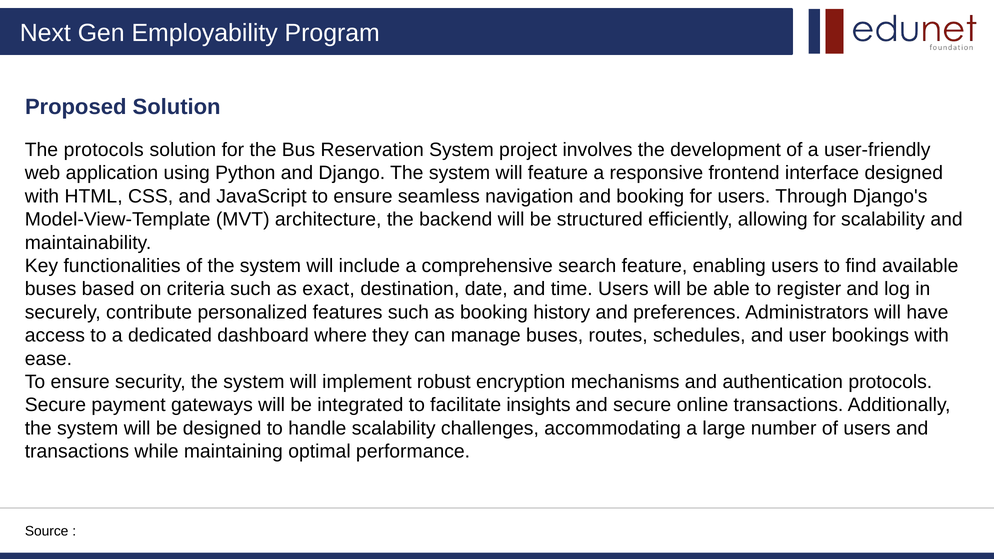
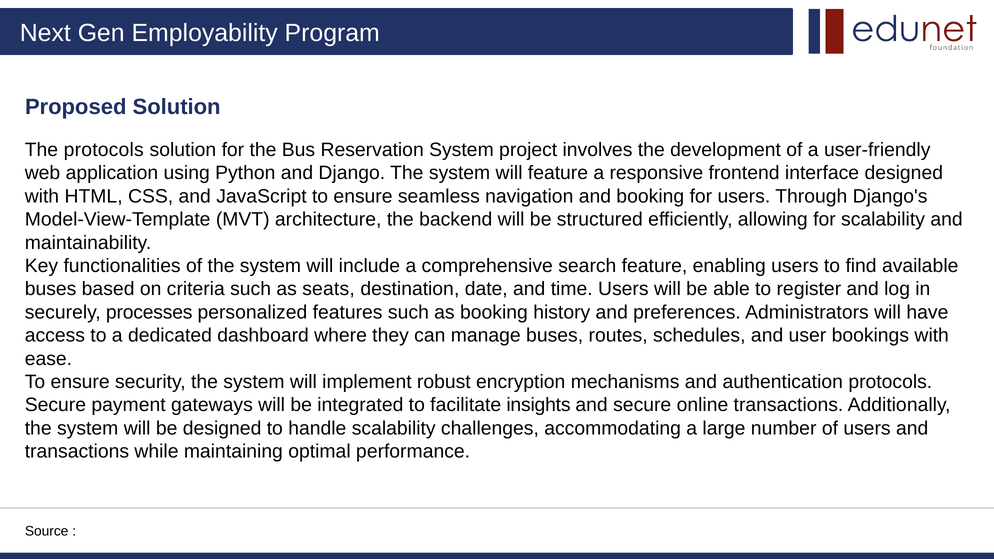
exact: exact -> seats
contribute: contribute -> processes
